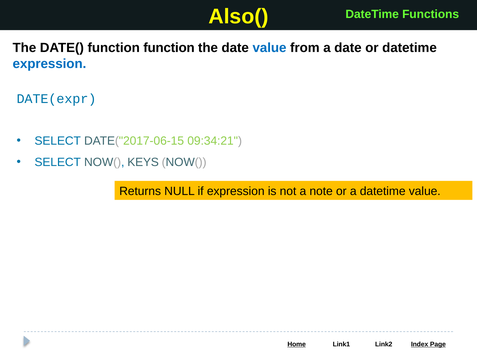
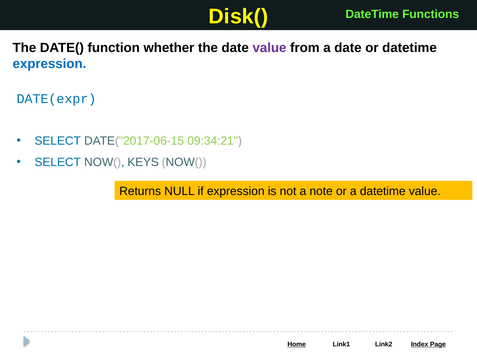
Also(: Also( -> Disk(
function function: function -> whether
value at (269, 48) colour: blue -> purple
